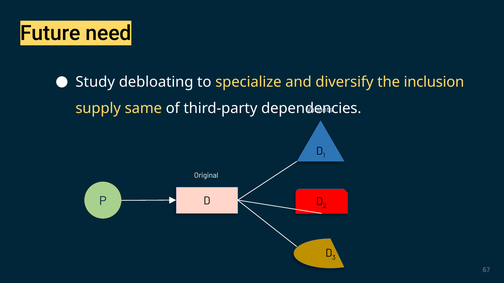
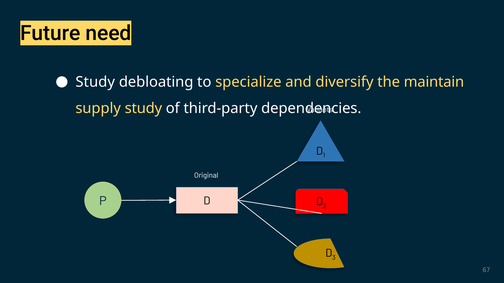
inclusion: inclusion -> maintain
supply same: same -> study
